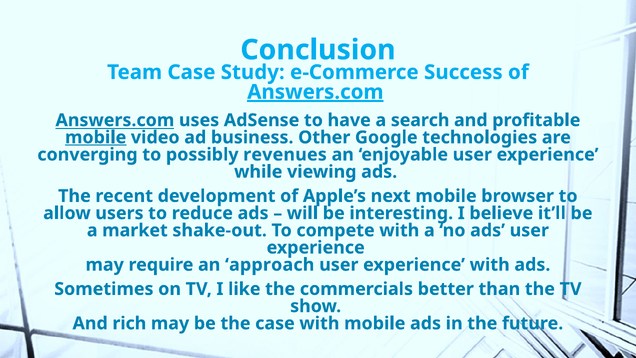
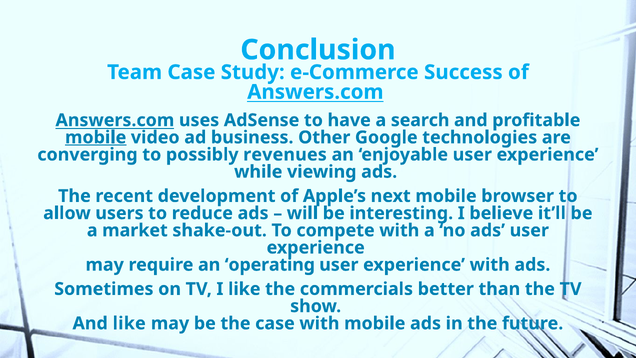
Answers.com at (315, 92) underline: present -> none
approach: approach -> operating
And rich: rich -> like
